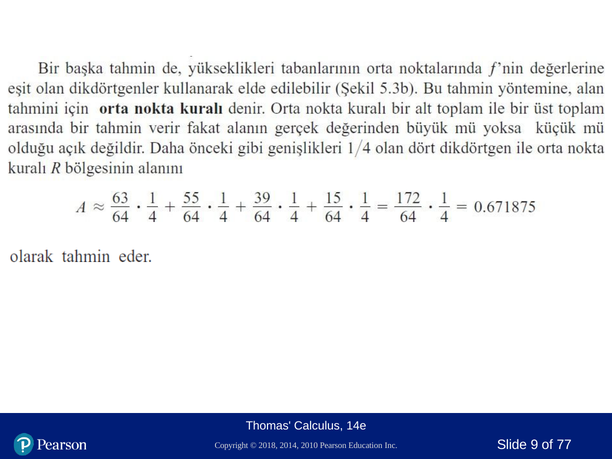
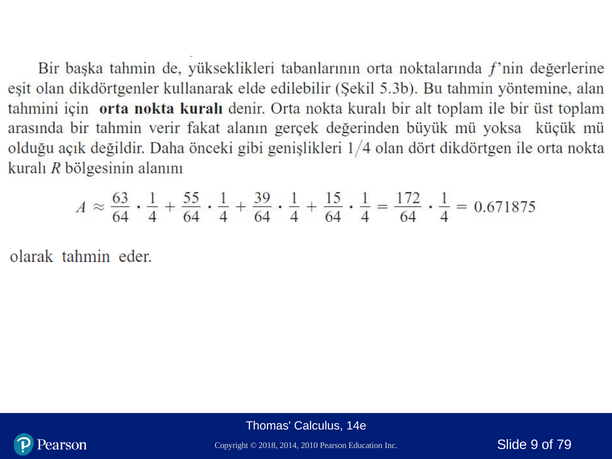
77: 77 -> 79
